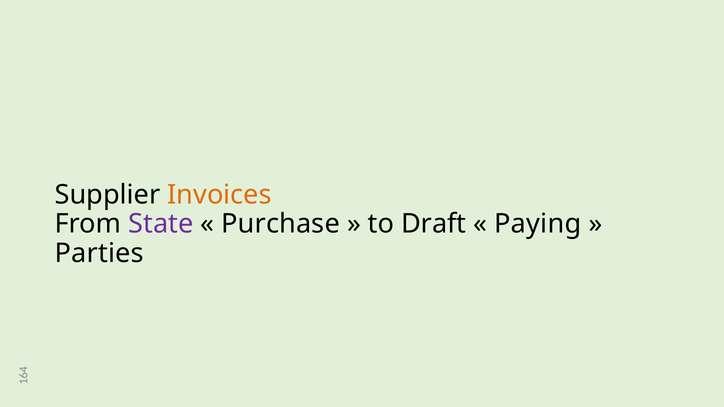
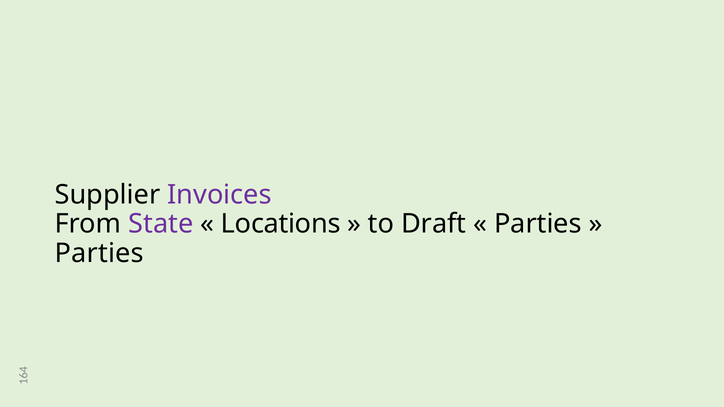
Invoices colour: orange -> purple
Purchase: Purchase -> Locations
Paying at (538, 224): Paying -> Parties
